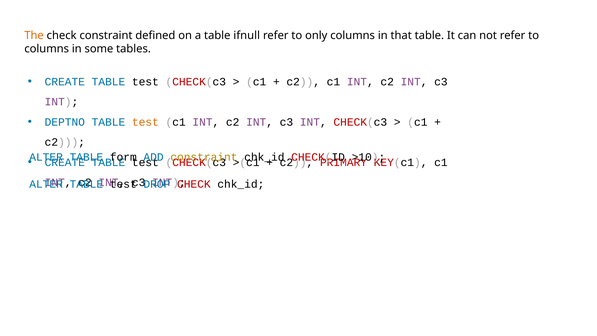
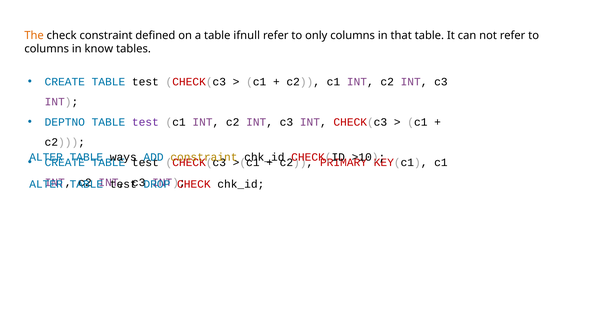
some: some -> know
test at (145, 122) colour: orange -> purple
form: form -> ways
